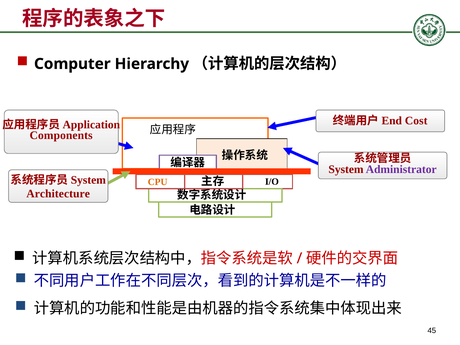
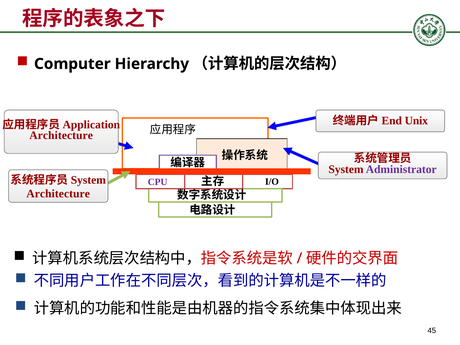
Cost: Cost -> Unix
Components at (61, 135): Components -> Architecture
CPU colour: orange -> purple
